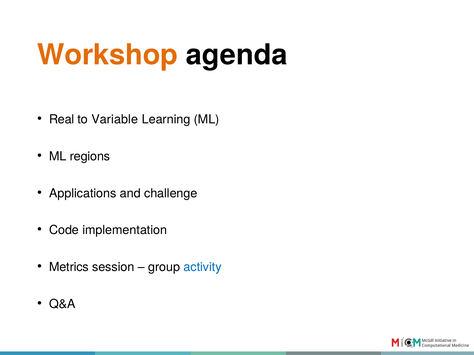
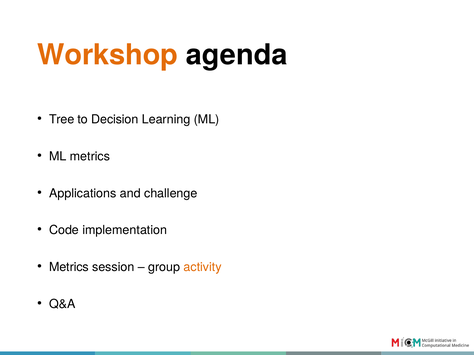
Real: Real -> Tree
Variable: Variable -> Decision
ML regions: regions -> metrics
activity colour: blue -> orange
